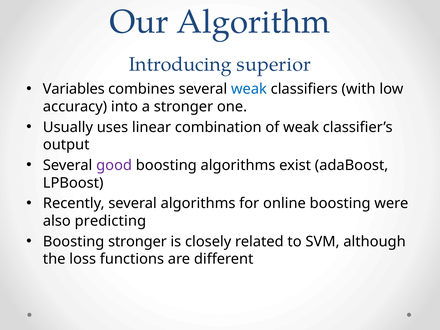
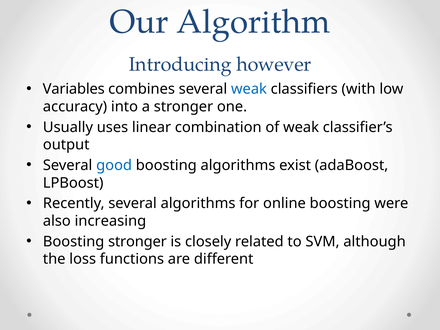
superior: superior -> however
good colour: purple -> blue
predicting: predicting -> increasing
